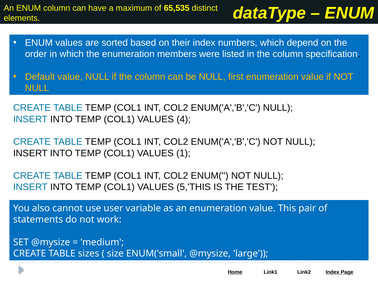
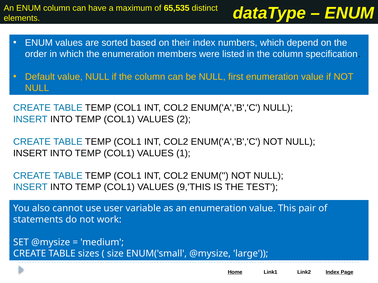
4: 4 -> 2
5,'THIS: 5,'THIS -> 9,'THIS
